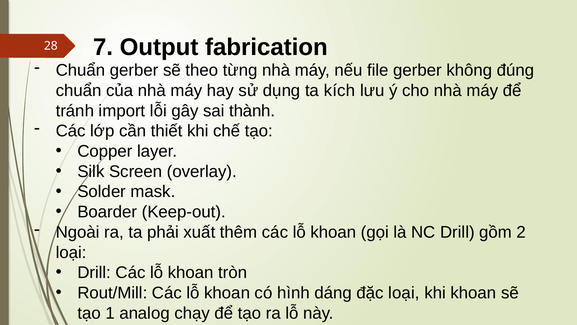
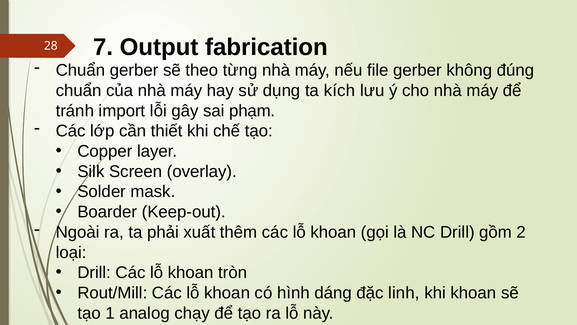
thành: thành -> phạm
đặc loại: loại -> linh
